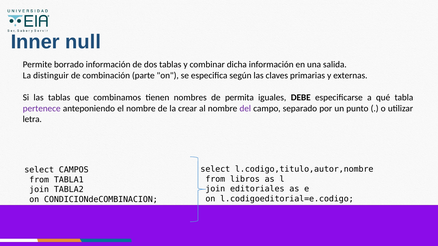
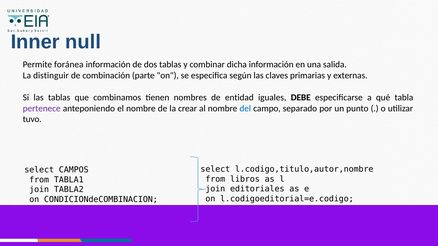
borrado: borrado -> foránea
permita: permita -> entidad
del colour: purple -> blue
letra: letra -> tuvo
